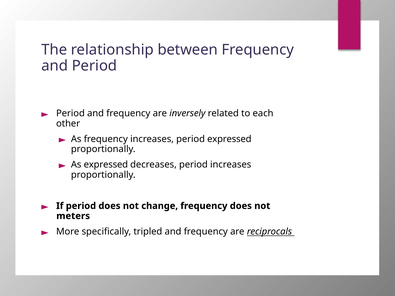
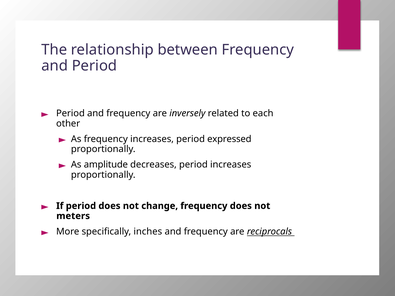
As expressed: expressed -> amplitude
tripled: tripled -> inches
